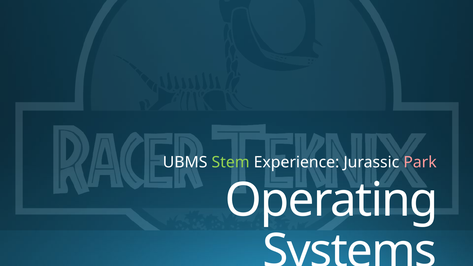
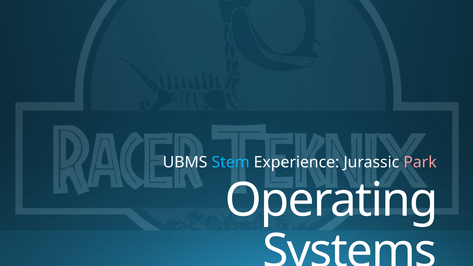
Stem colour: light green -> light blue
